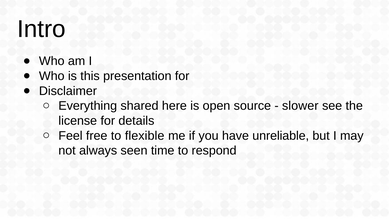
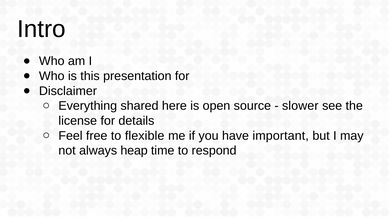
unreliable: unreliable -> important
seen: seen -> heap
